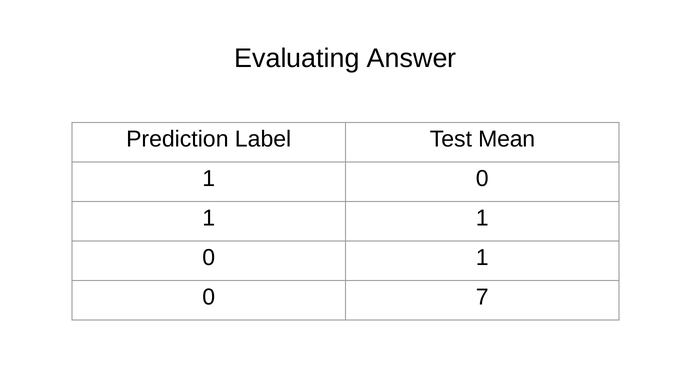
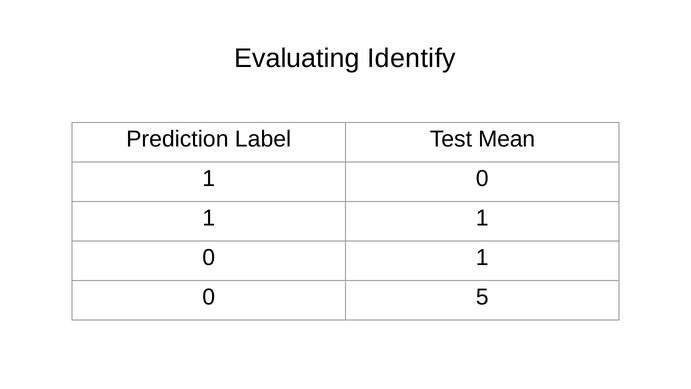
Answer: Answer -> Identify
7: 7 -> 5
